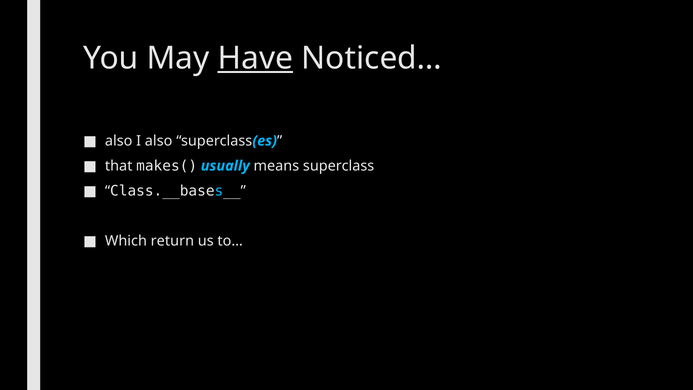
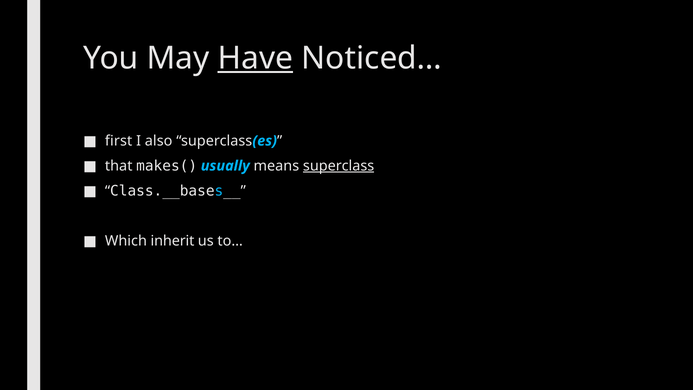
also at (119, 141): also -> first
superclass at (339, 166) underline: none -> present
return: return -> inherit
